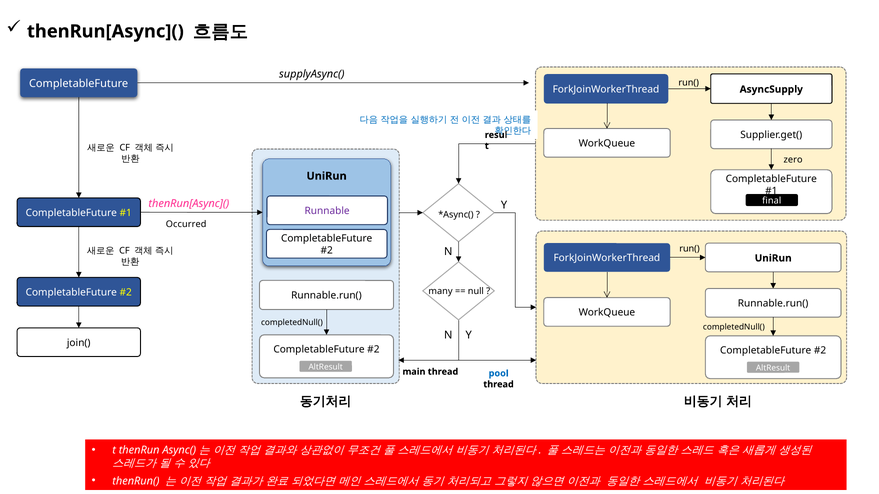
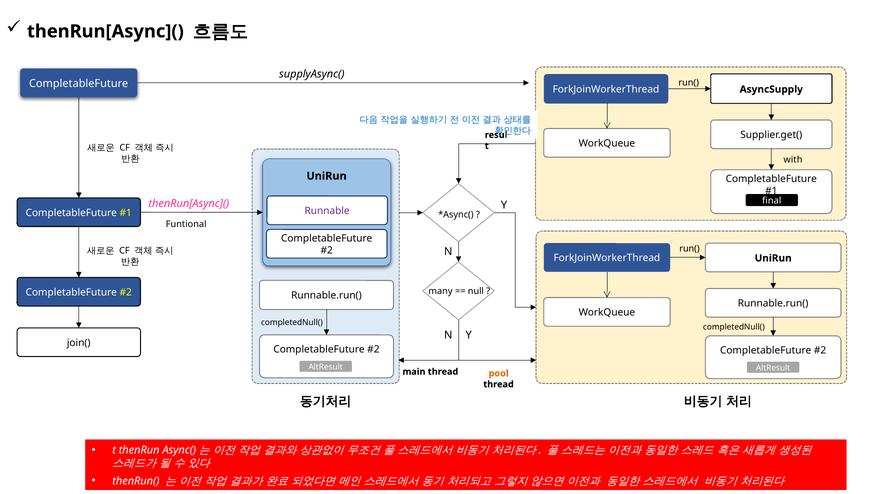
zero: zero -> with
Occurred: Occurred -> Funtional
pool colour: blue -> orange
